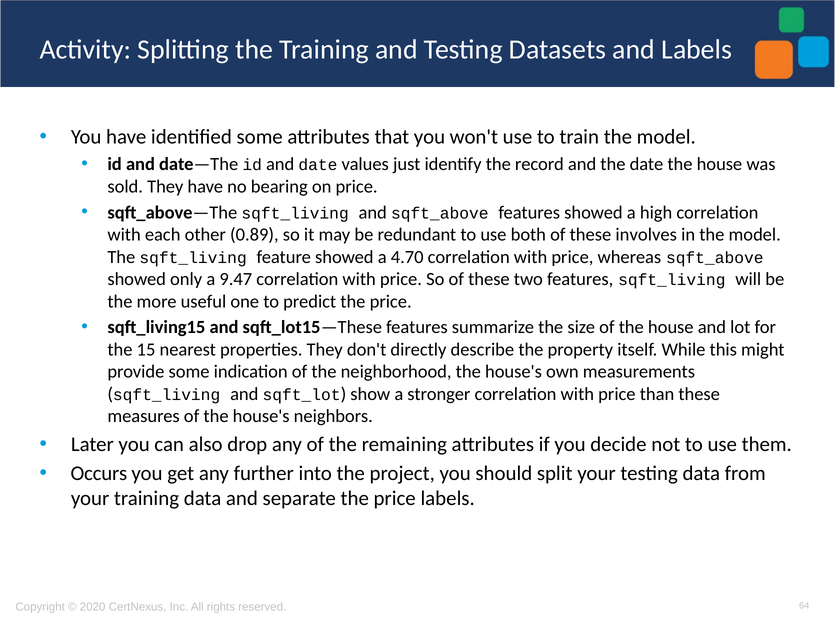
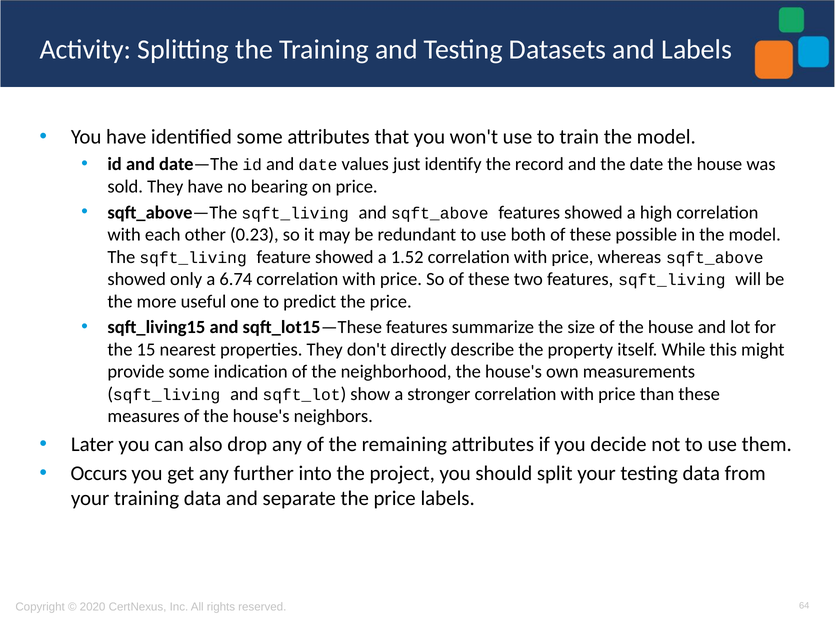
0.89: 0.89 -> 0.23
involves: involves -> possible
4.70: 4.70 -> 1.52
9.47: 9.47 -> 6.74
